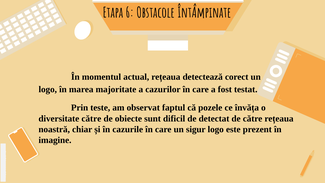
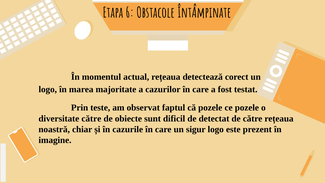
ce învăța: învăța -> pozele
